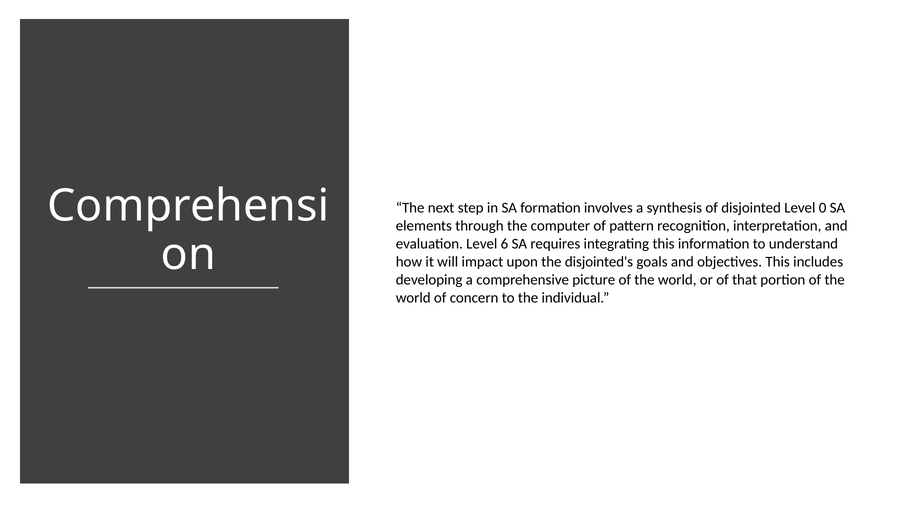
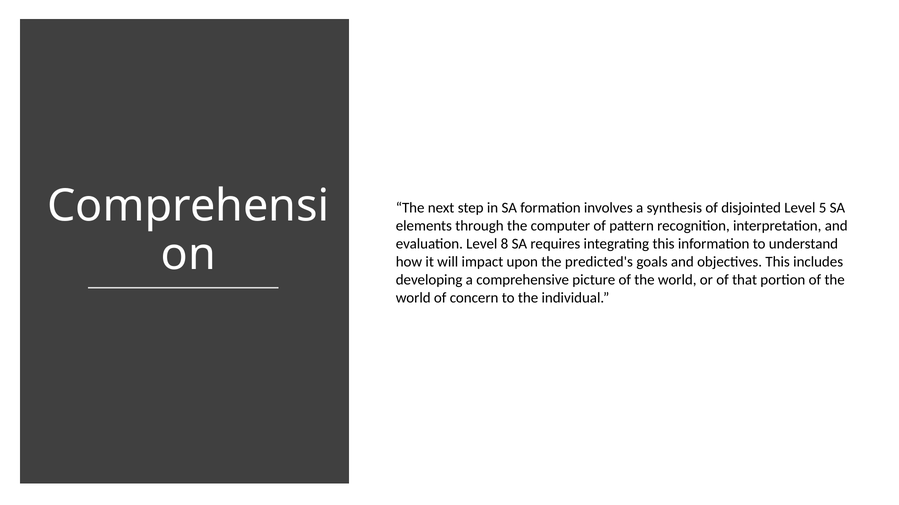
0: 0 -> 5
6: 6 -> 8
disjointed's: disjointed's -> predicted's
